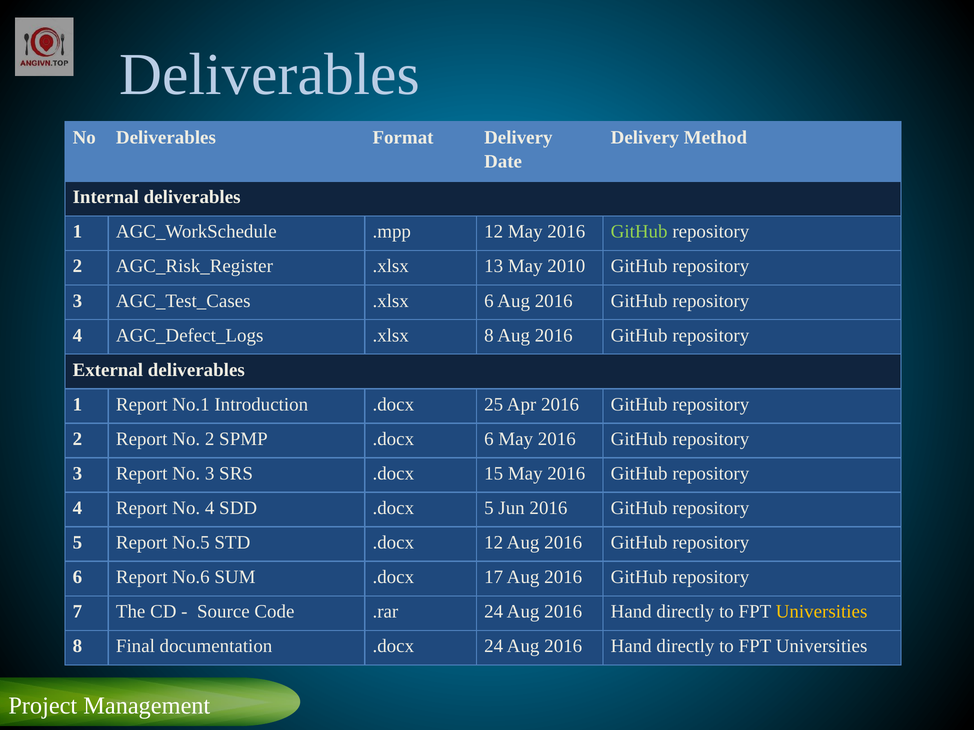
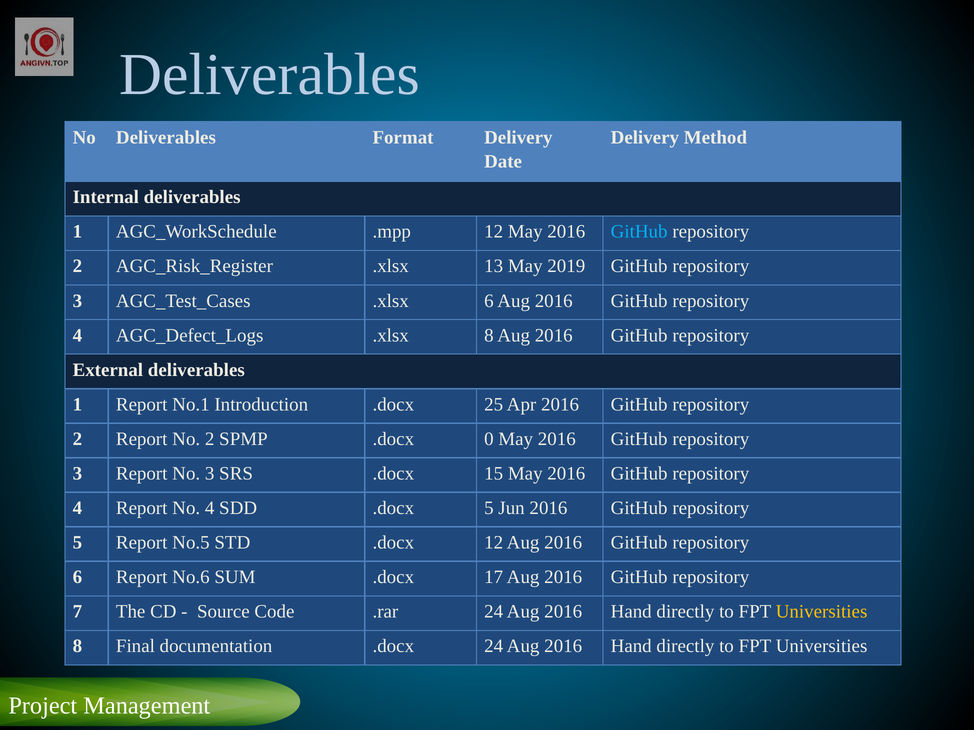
GitHub at (639, 232) colour: light green -> light blue
2010: 2010 -> 2019
.docx 6: 6 -> 0
